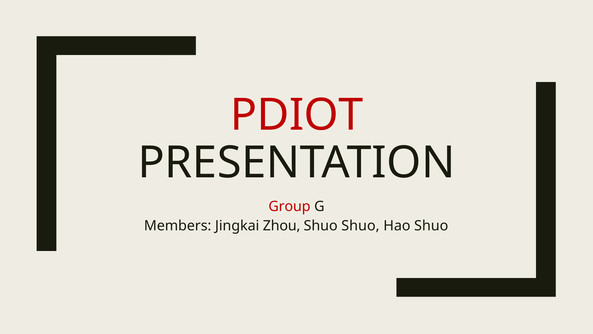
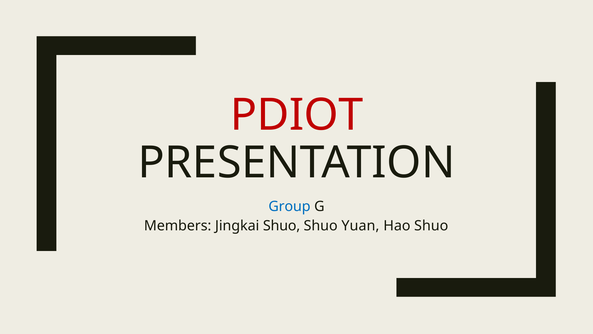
Group colour: red -> blue
Jingkai Zhou: Zhou -> Shuo
Shuo Shuo: Shuo -> Yuan
